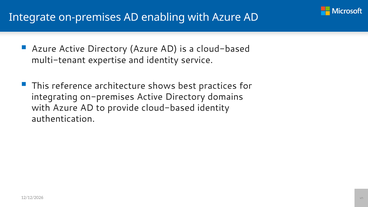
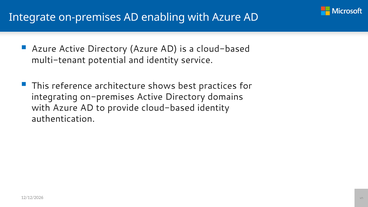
expertise: expertise -> potential
